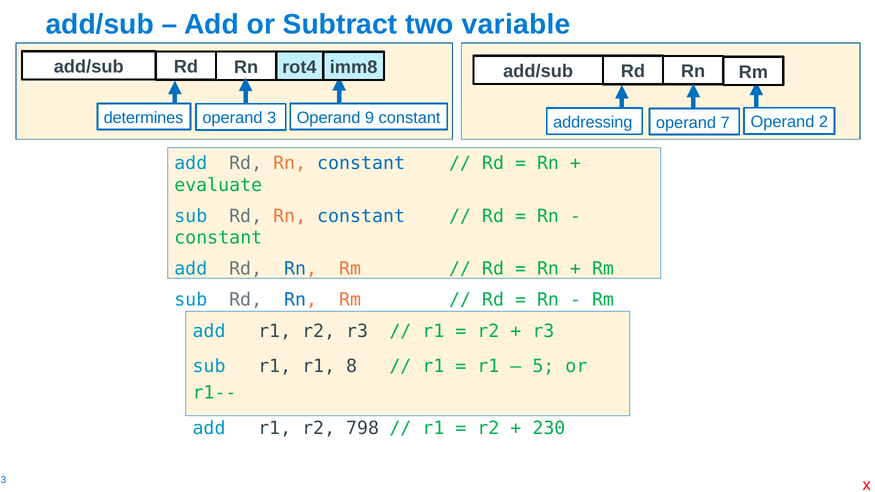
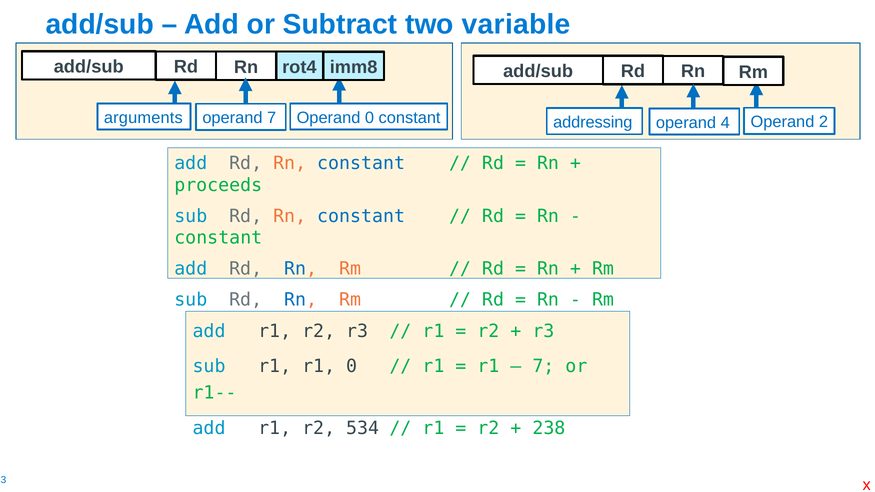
determines: determines -> arguments
Operand 9: 9 -> 0
operand 3: 3 -> 7
7: 7 -> 4
evaluate: evaluate -> proceeds
r1 8: 8 -> 0
5 at (543, 367): 5 -> 7
798: 798 -> 534
230: 230 -> 238
